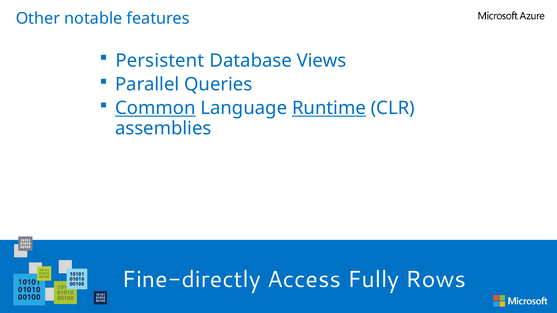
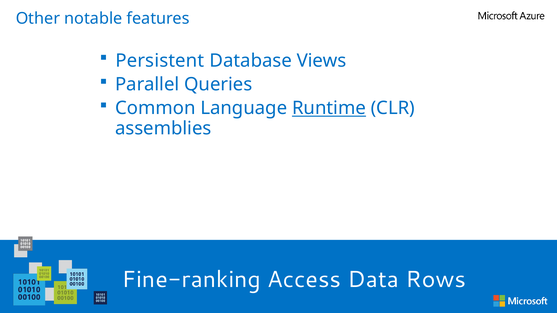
Common underline: present -> none
Fine-directly: Fine-directly -> Fine-ranking
Fully: Fully -> Data
